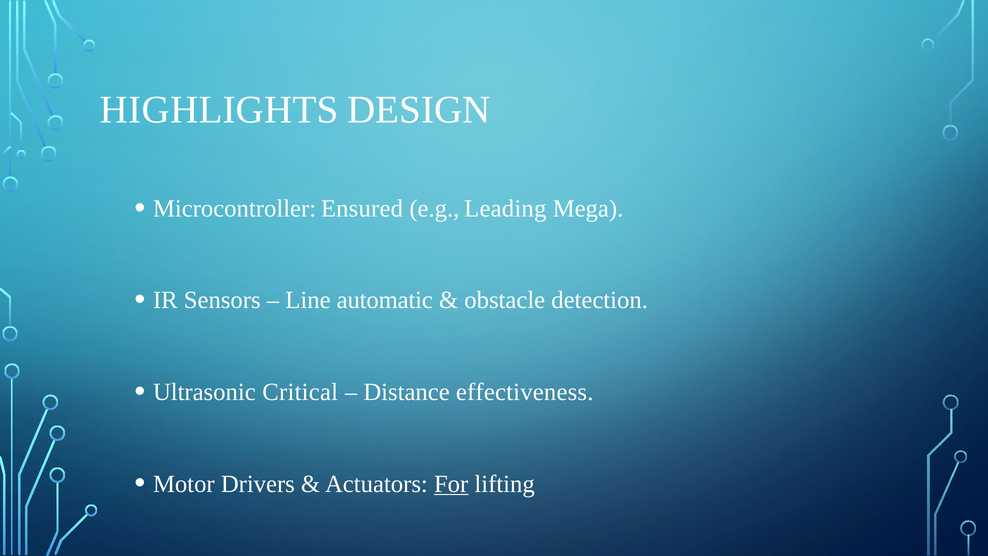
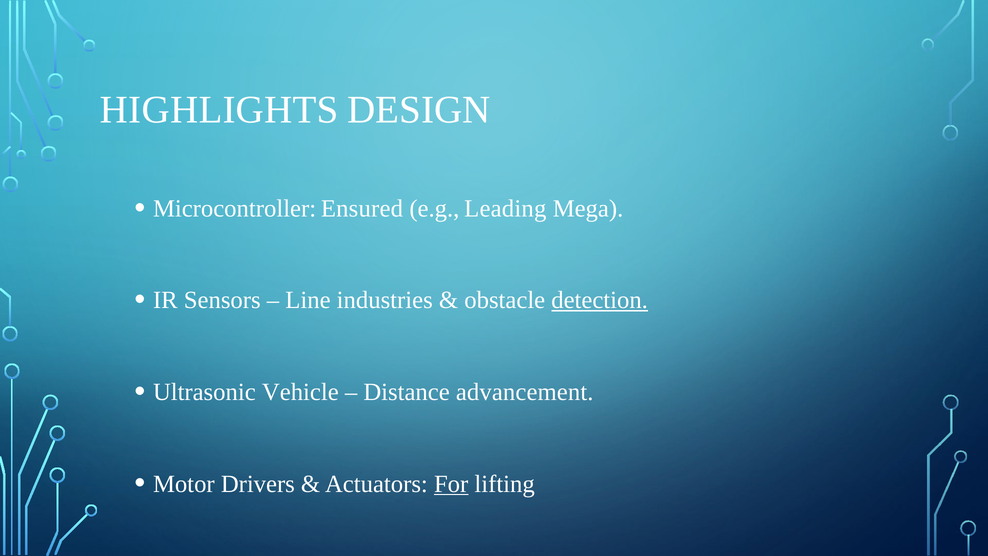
automatic: automatic -> industries
detection underline: none -> present
Critical: Critical -> Vehicle
effectiveness: effectiveness -> advancement
